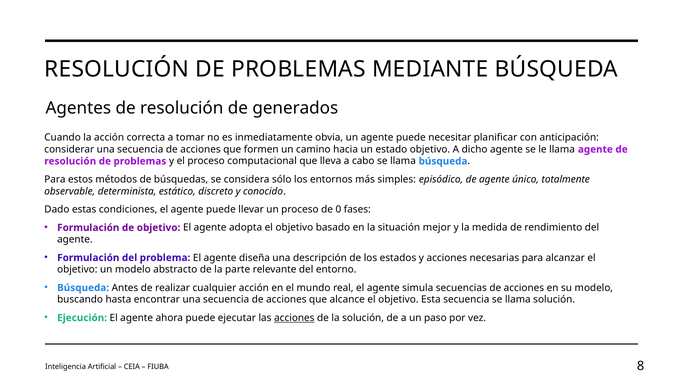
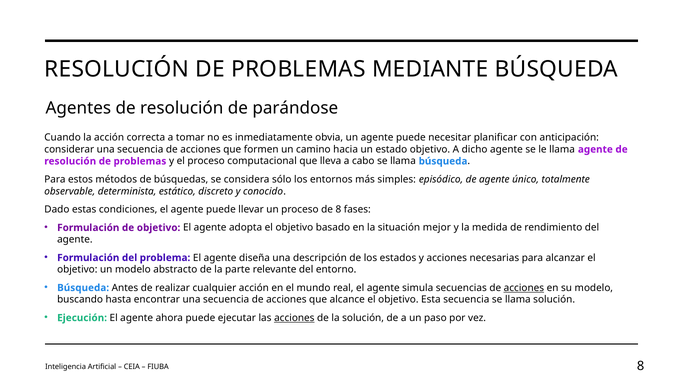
generados: generados -> parándose
de 0: 0 -> 8
acciones at (524, 288) underline: none -> present
